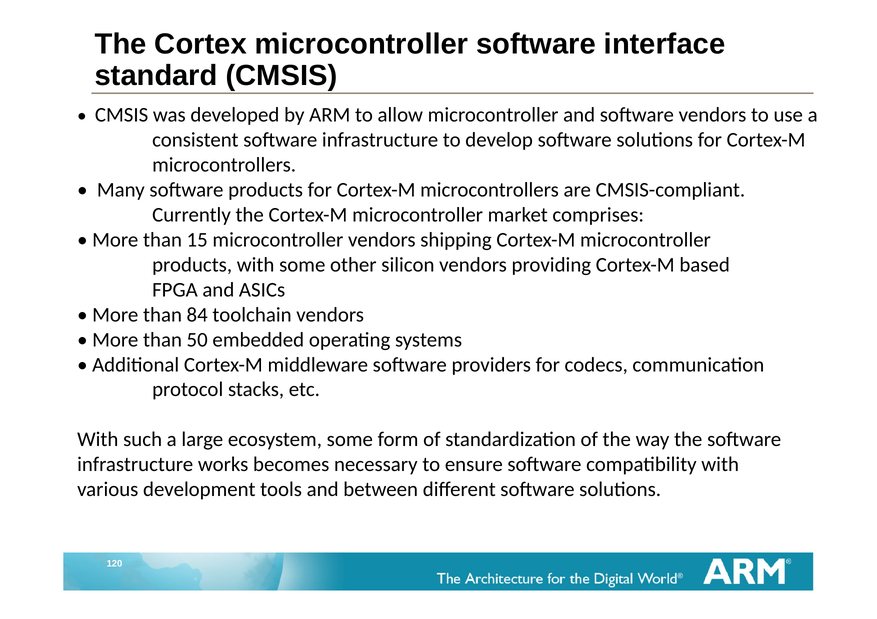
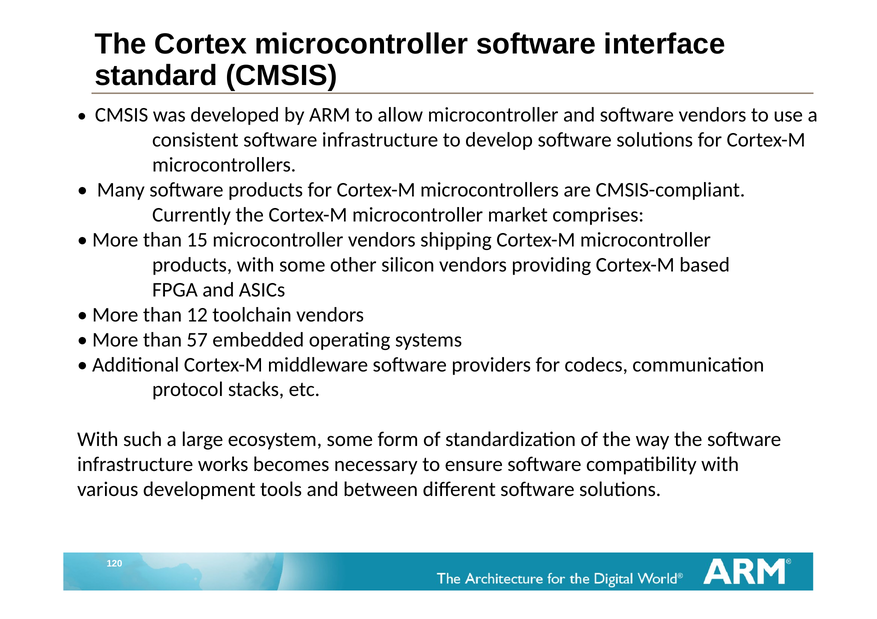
84: 84 -> 12
50: 50 -> 57
